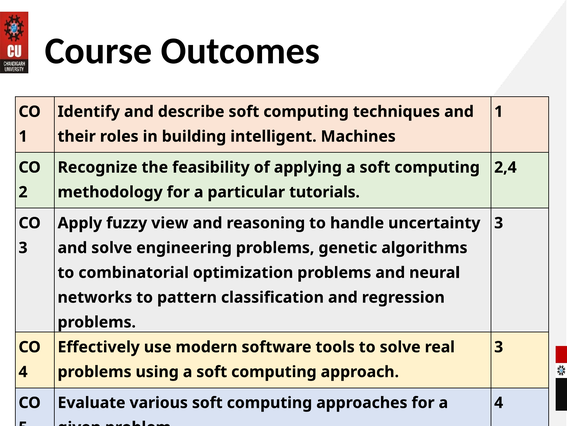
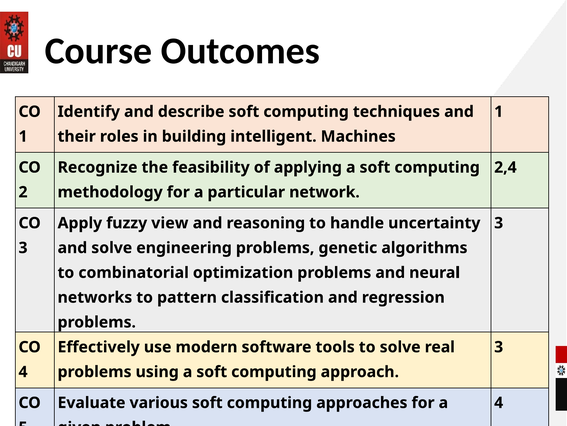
tutorials: tutorials -> network
